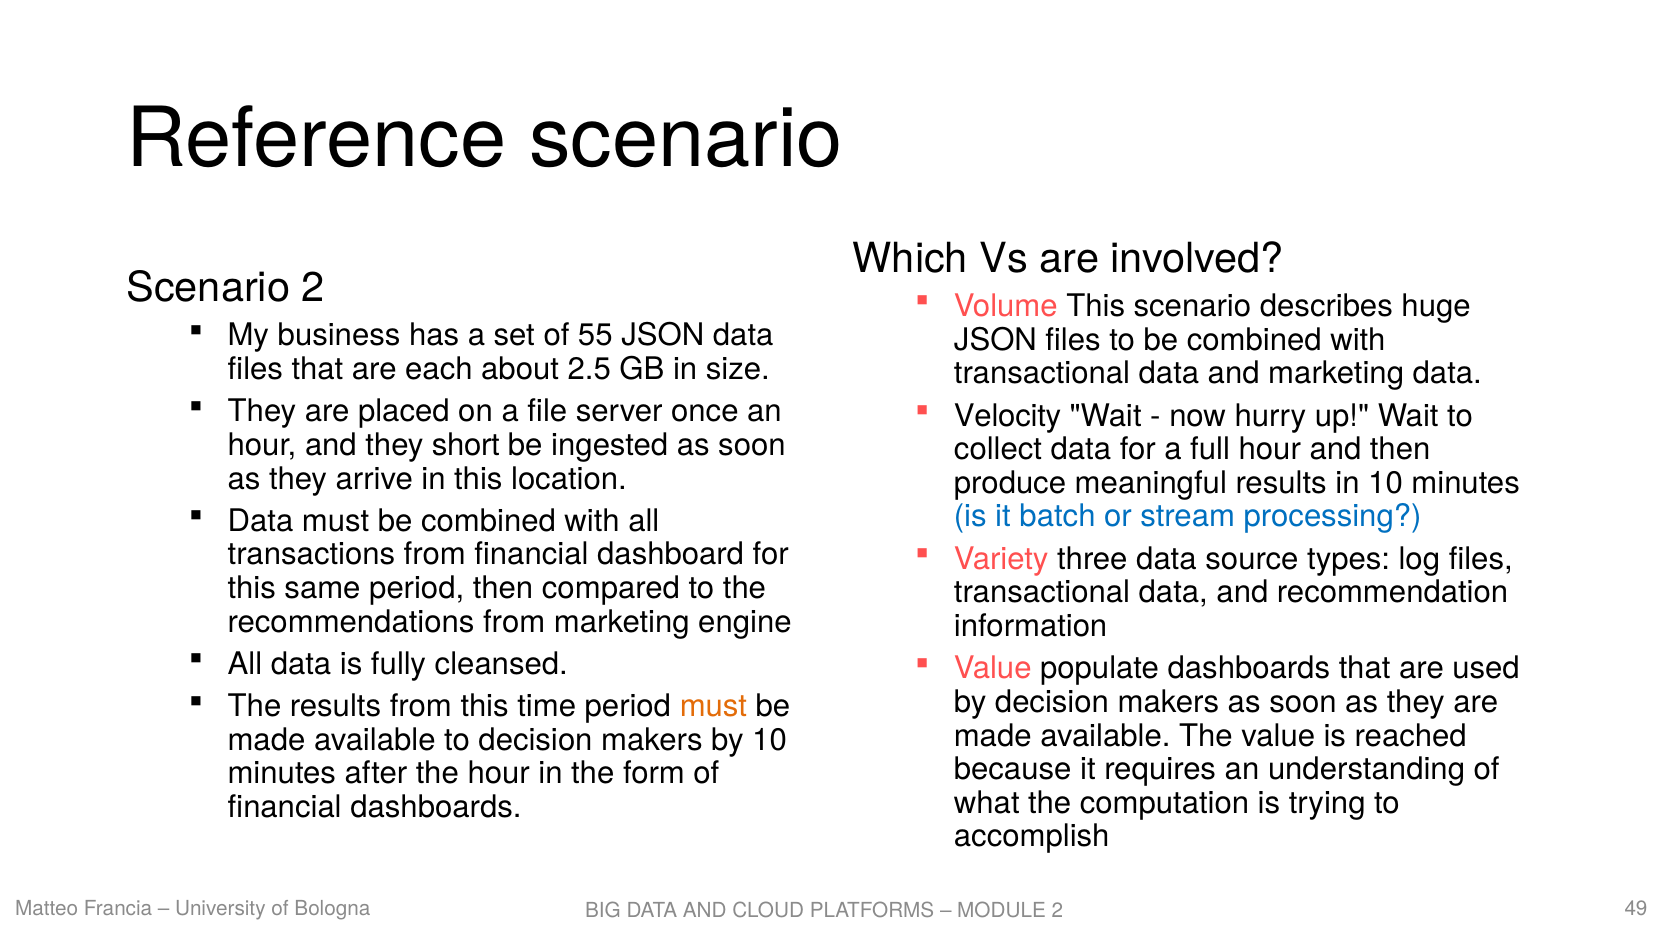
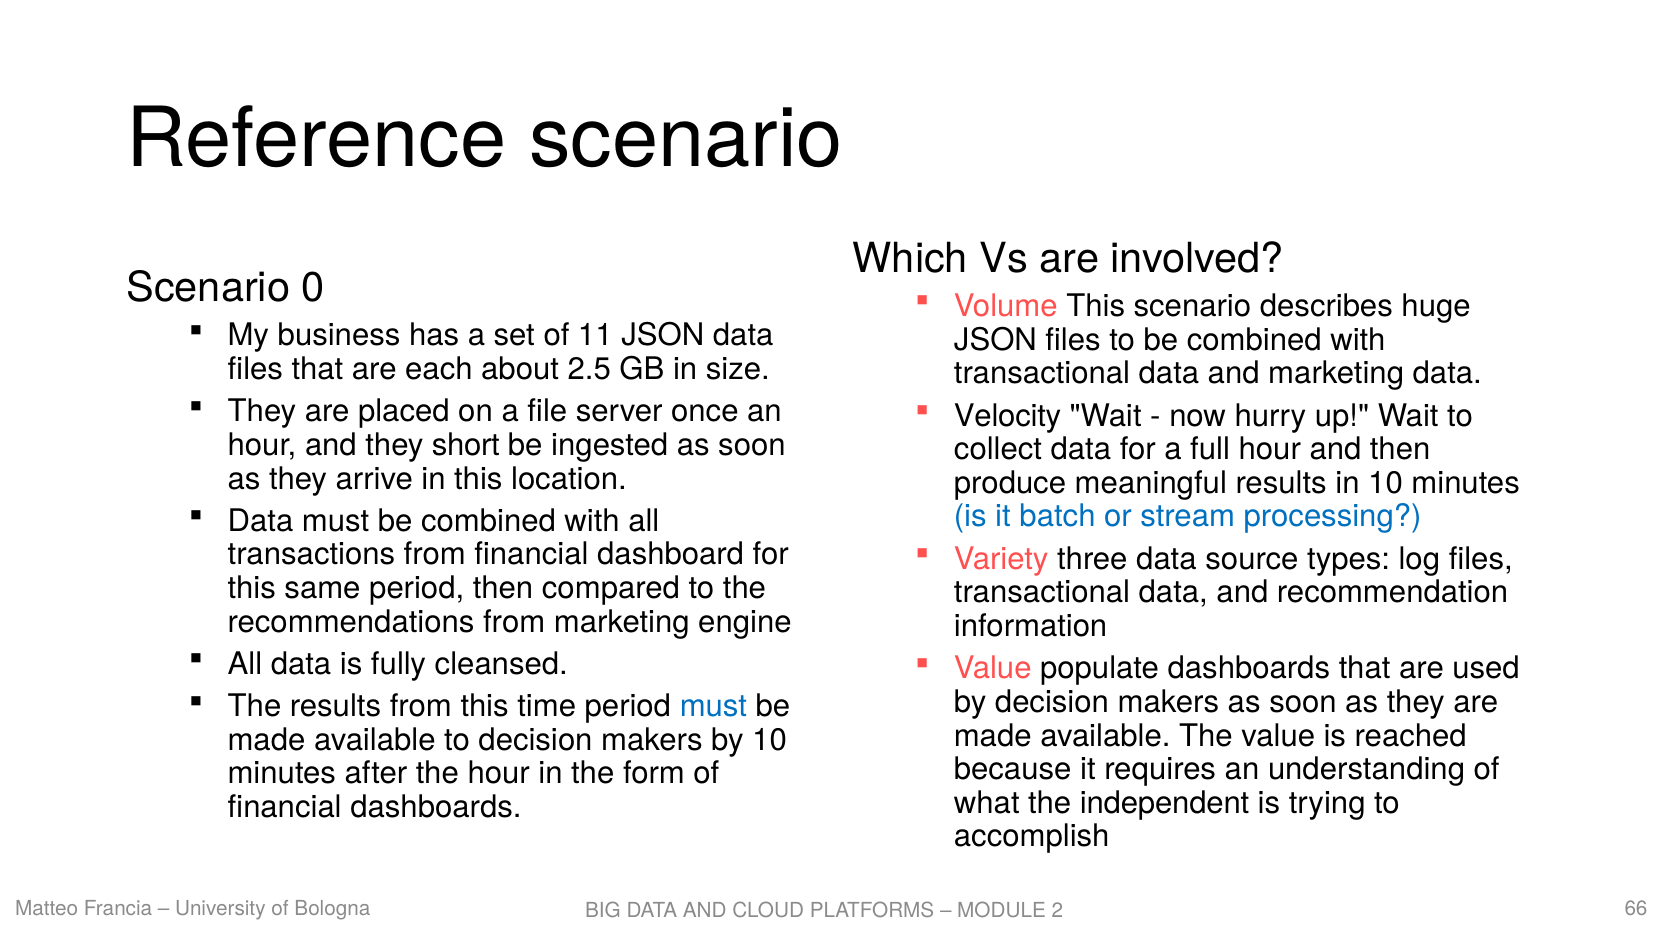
Scenario 2: 2 -> 0
55: 55 -> 11
must at (713, 706) colour: orange -> blue
computation: computation -> independent
49: 49 -> 66
